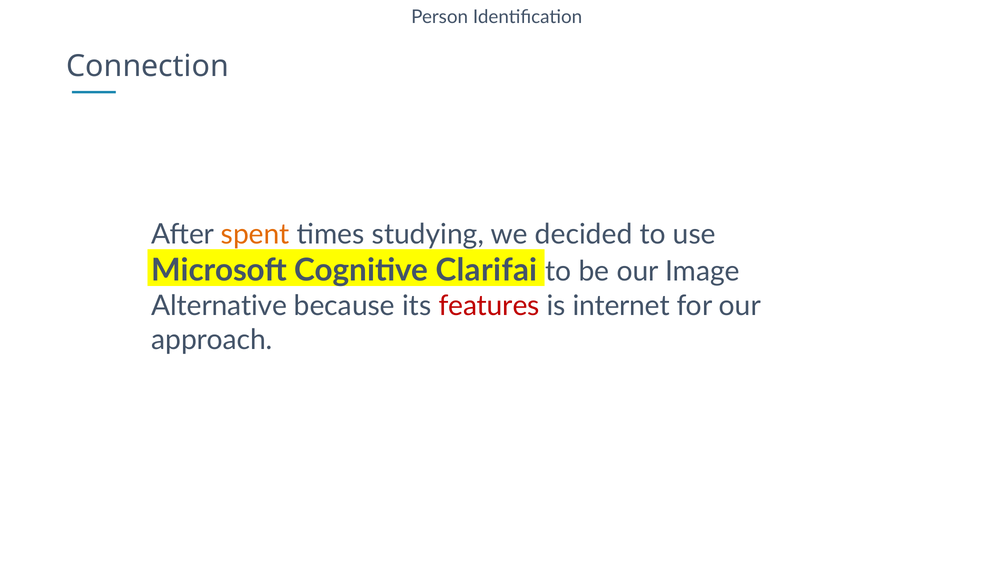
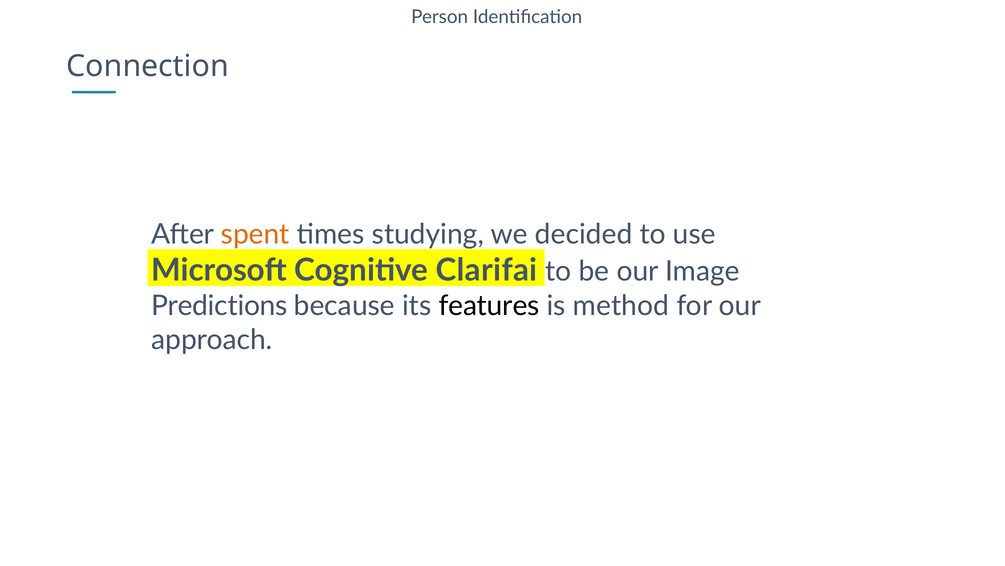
Alternative: Alternative -> Predictions
features colour: red -> black
internet: internet -> method
